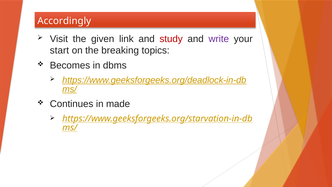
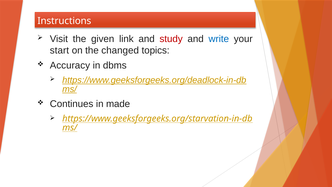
Accordingly: Accordingly -> Instructions
write colour: purple -> blue
breaking: breaking -> changed
Becomes: Becomes -> Accuracy
